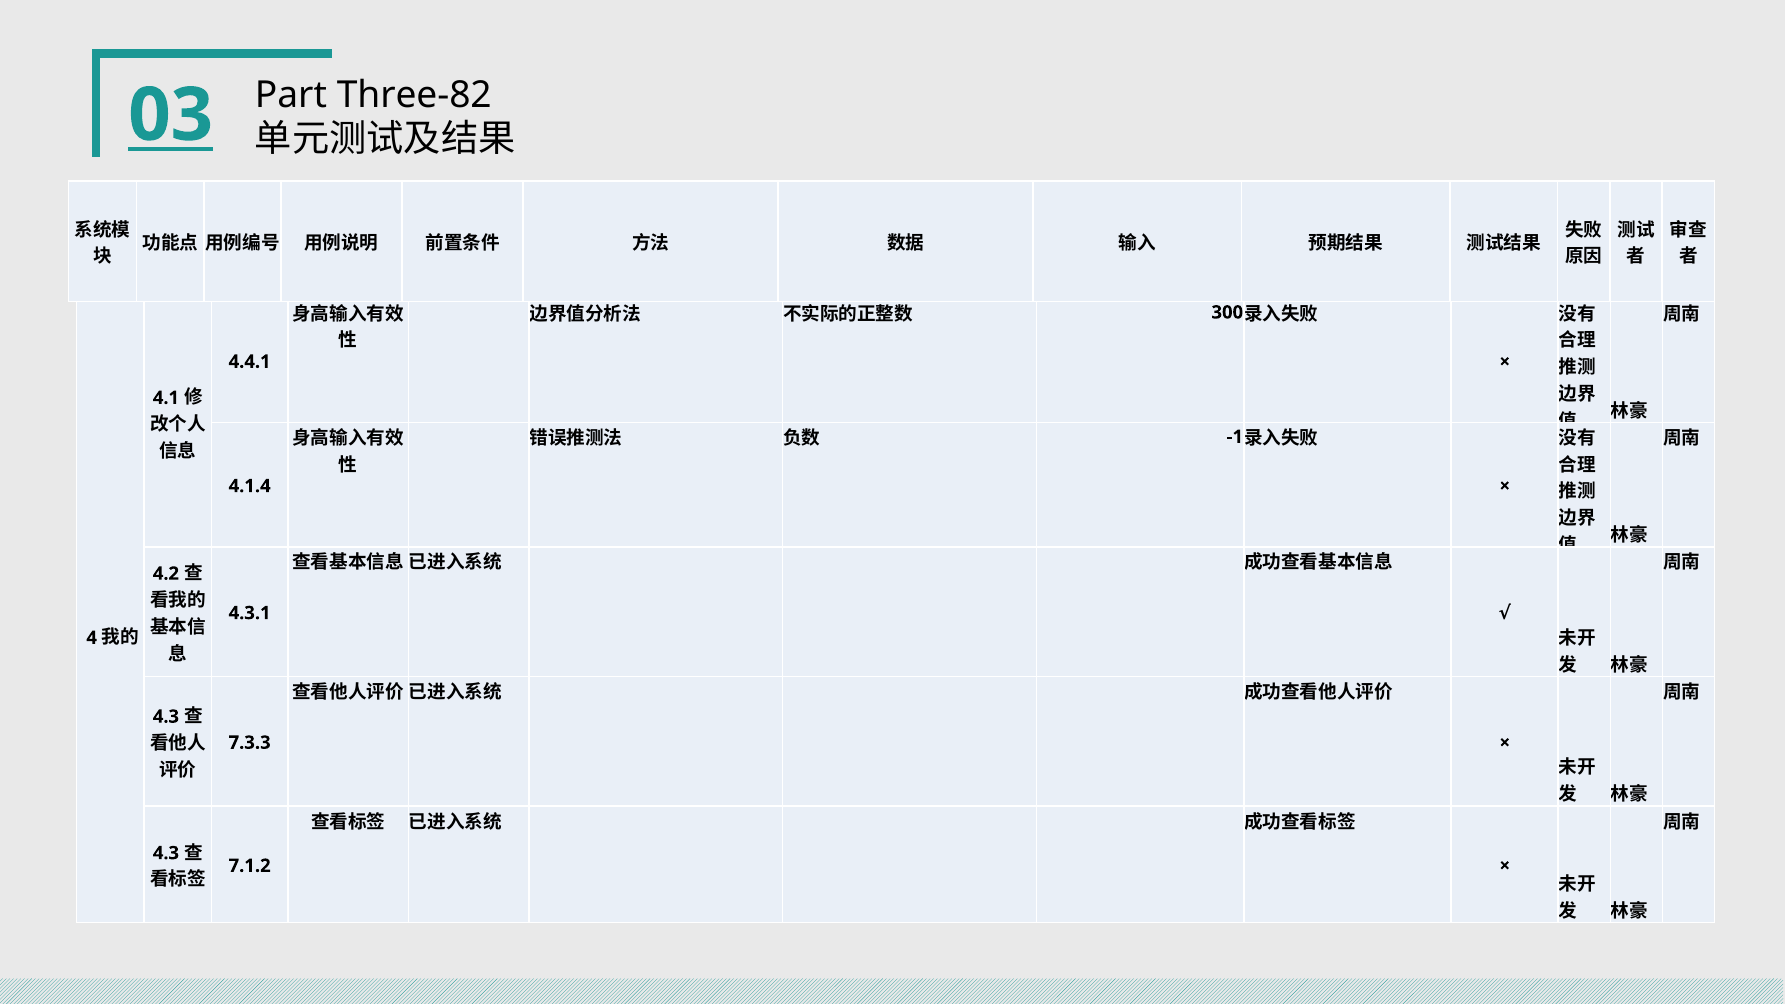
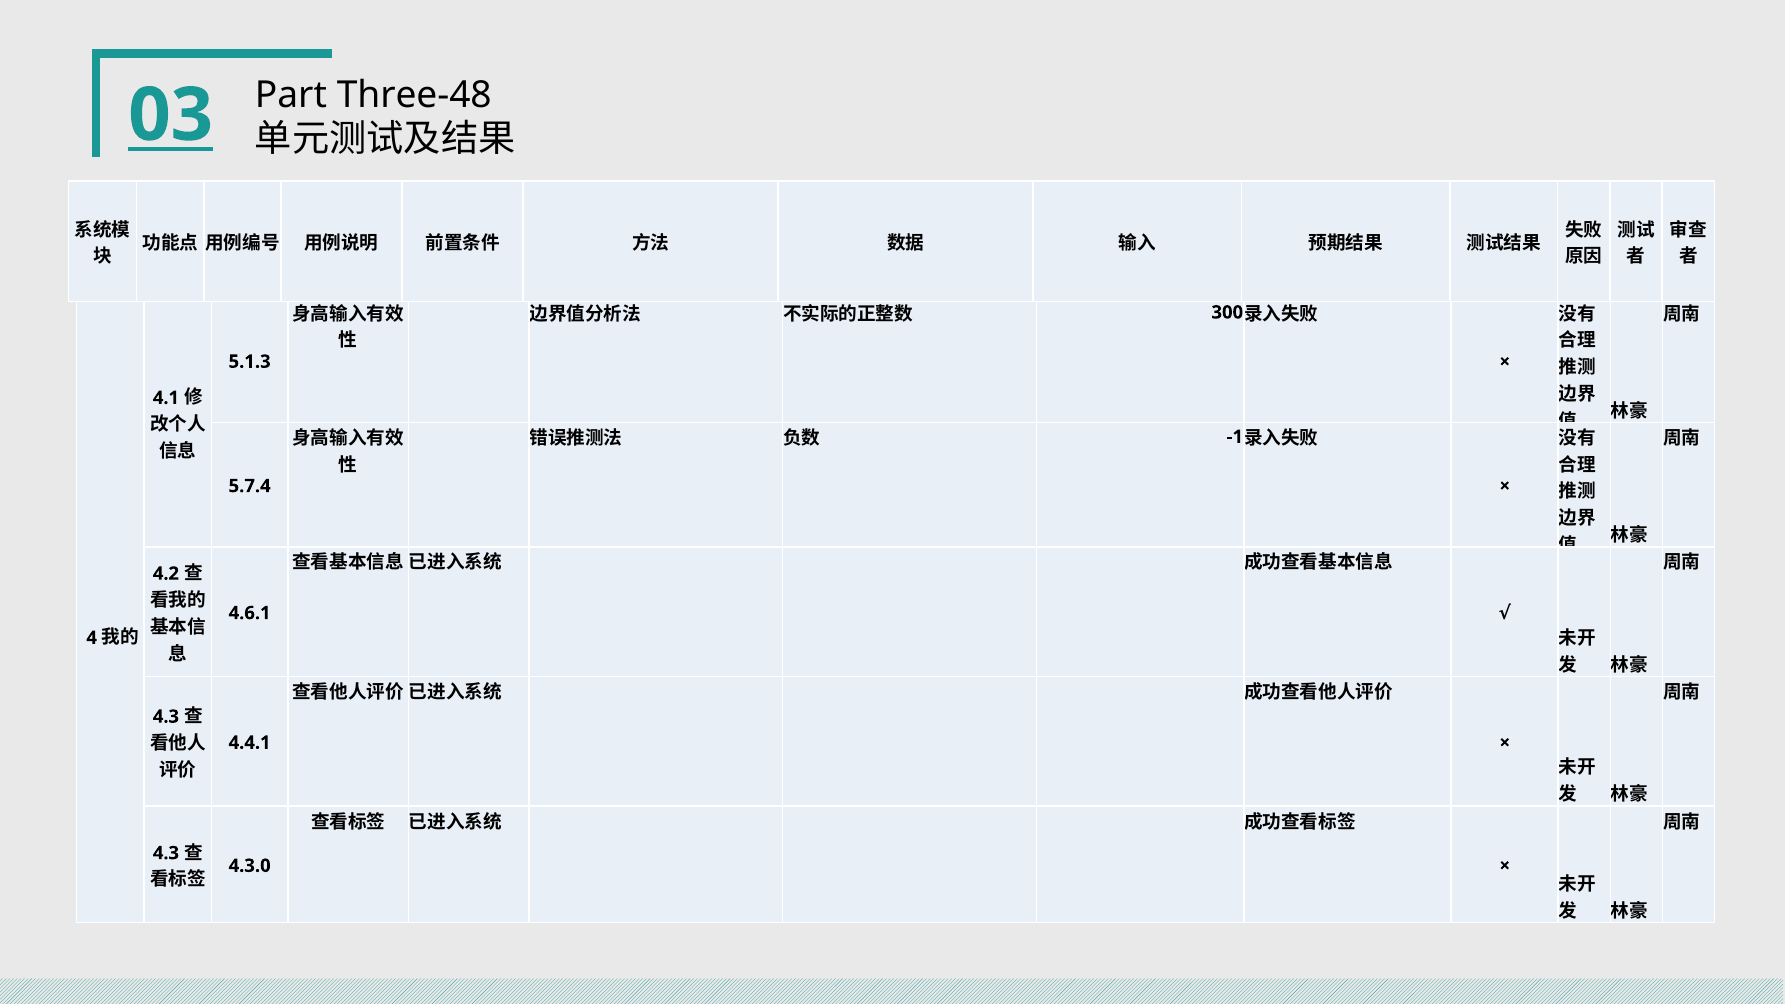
Three-82: Three-82 -> Three-48
4.4.1: 4.4.1 -> 5.1.3
4.1.4: 4.1.4 -> 5.7.4
4.3.1: 4.3.1 -> 4.6.1
7.3.3: 7.3.3 -> 4.4.1
7.1.2: 7.1.2 -> 4.3.0
